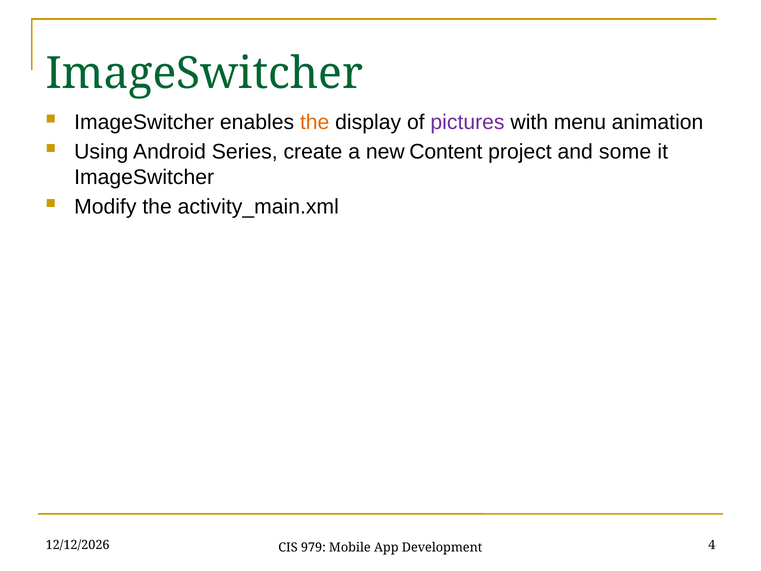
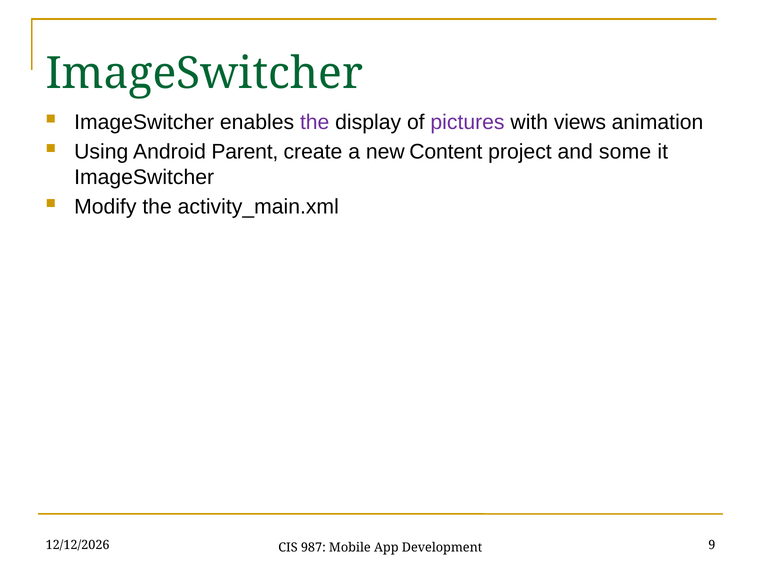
the at (315, 122) colour: orange -> purple
menu: menu -> views
Series: Series -> Parent
979: 979 -> 987
4: 4 -> 9
